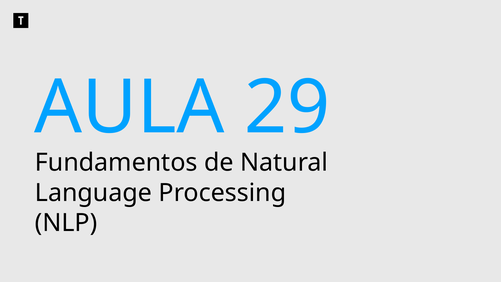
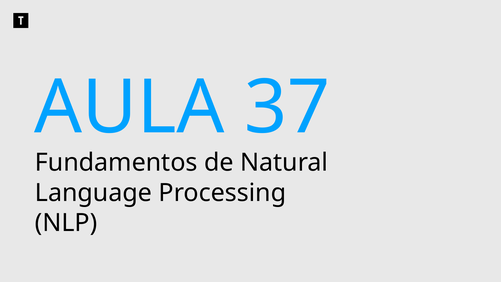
29: 29 -> 37
